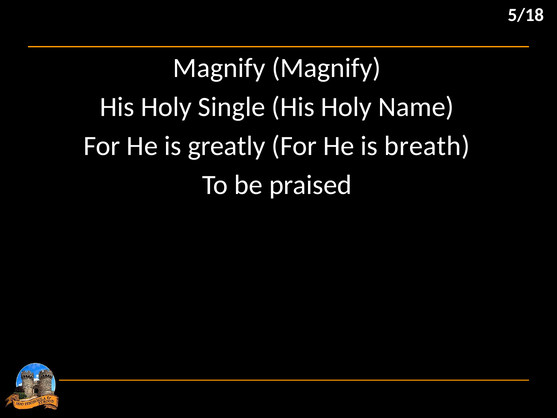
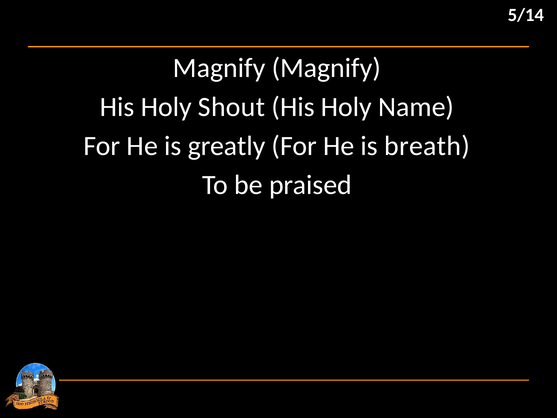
5/18: 5/18 -> 5/14
Single: Single -> Shout
